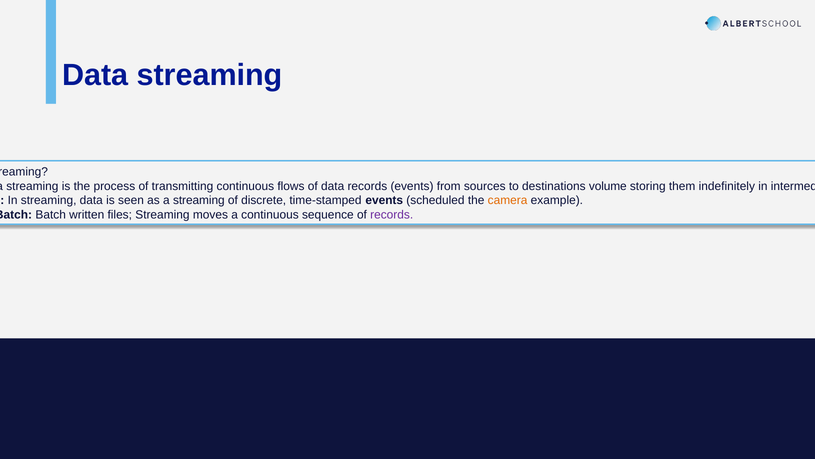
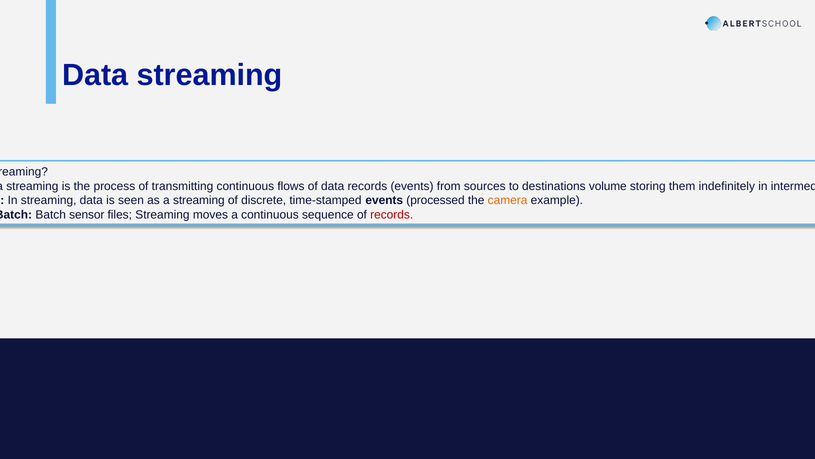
scheduled: scheduled -> processed
written: written -> sensor
records at (392, 215) colour: purple -> red
